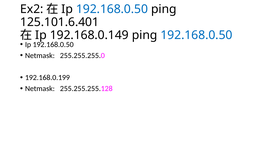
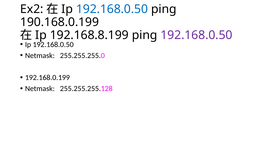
125.101.6.401: 125.101.6.401 -> 190.168.0.199
192.168.0.149: 192.168.0.149 -> 192.168.8.199
192.168.0.50 at (196, 35) colour: blue -> purple
